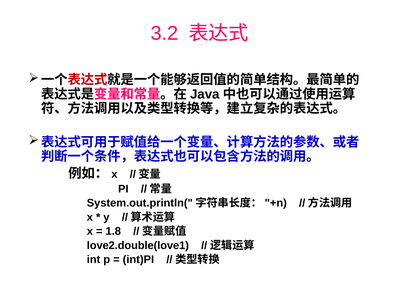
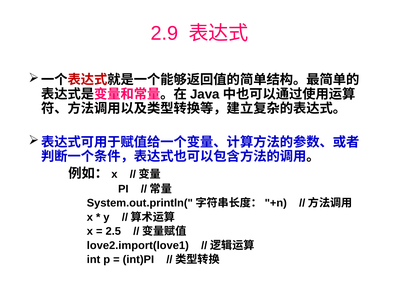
3.2: 3.2 -> 2.9
1.8: 1.8 -> 2.5
love2.double(love1: love2.double(love1 -> love2.import(love1
